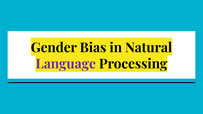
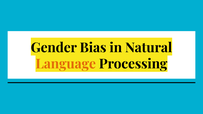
Language colour: purple -> orange
